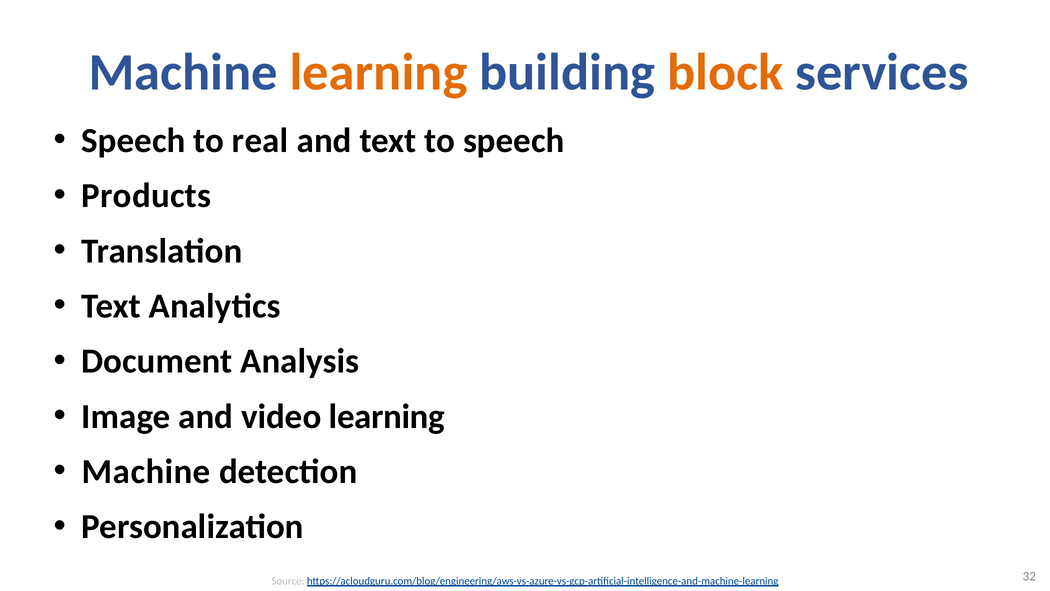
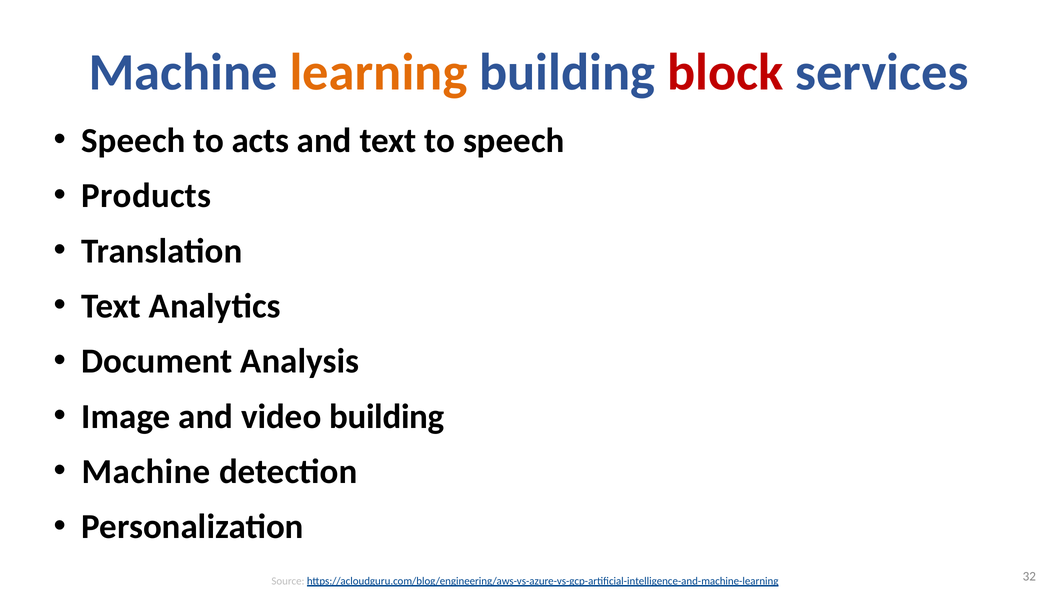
block colour: orange -> red
real: real -> acts
video learning: learning -> building
